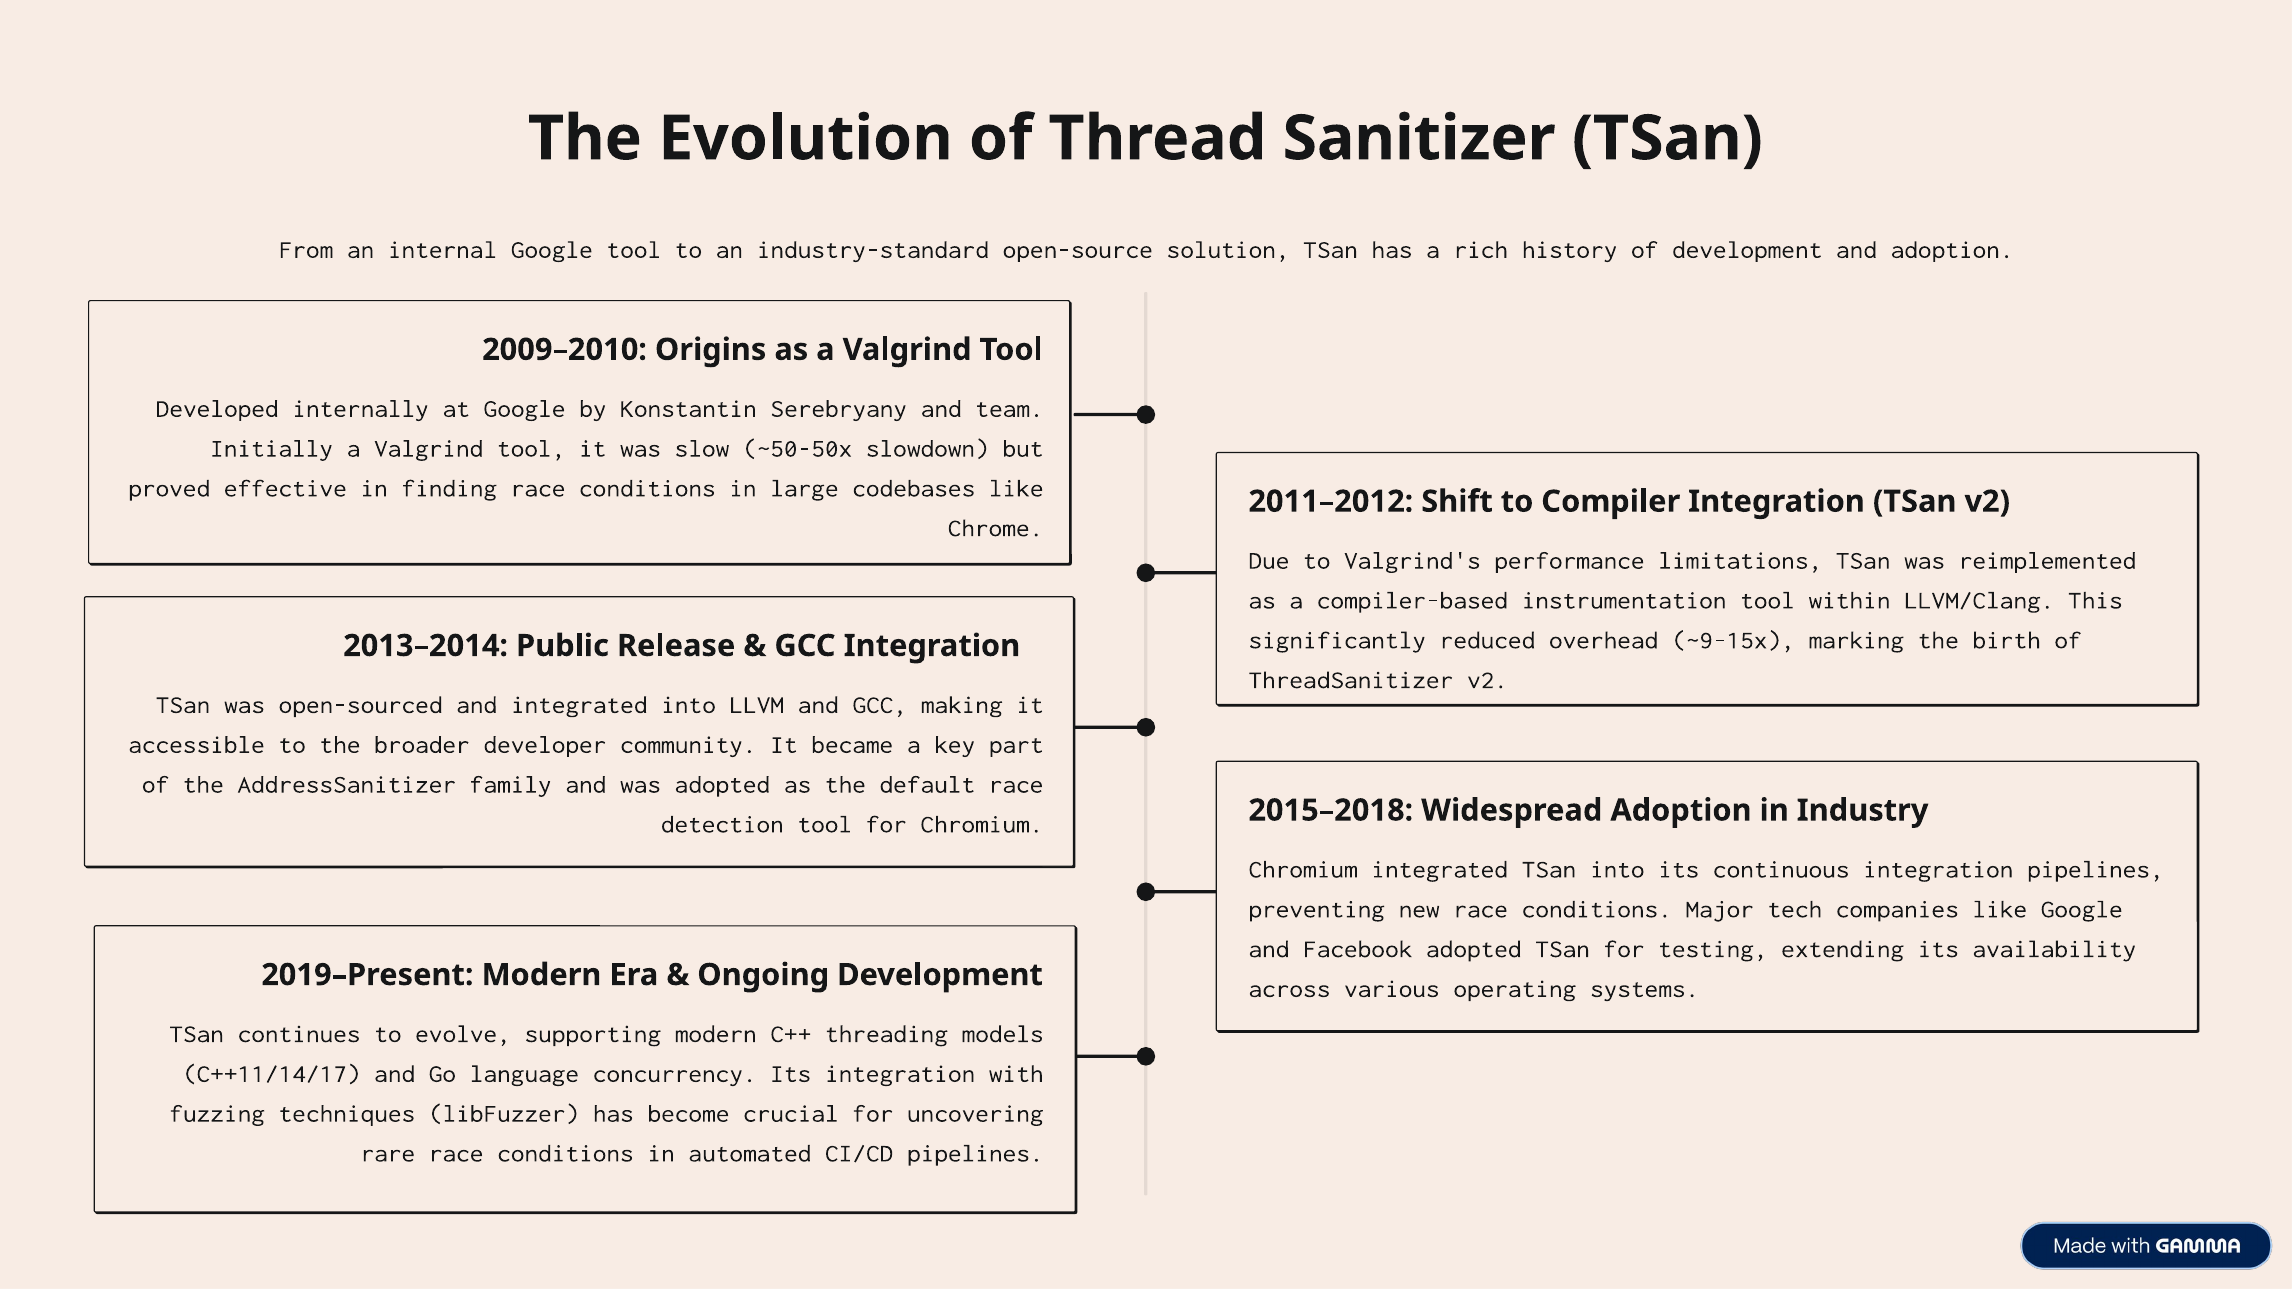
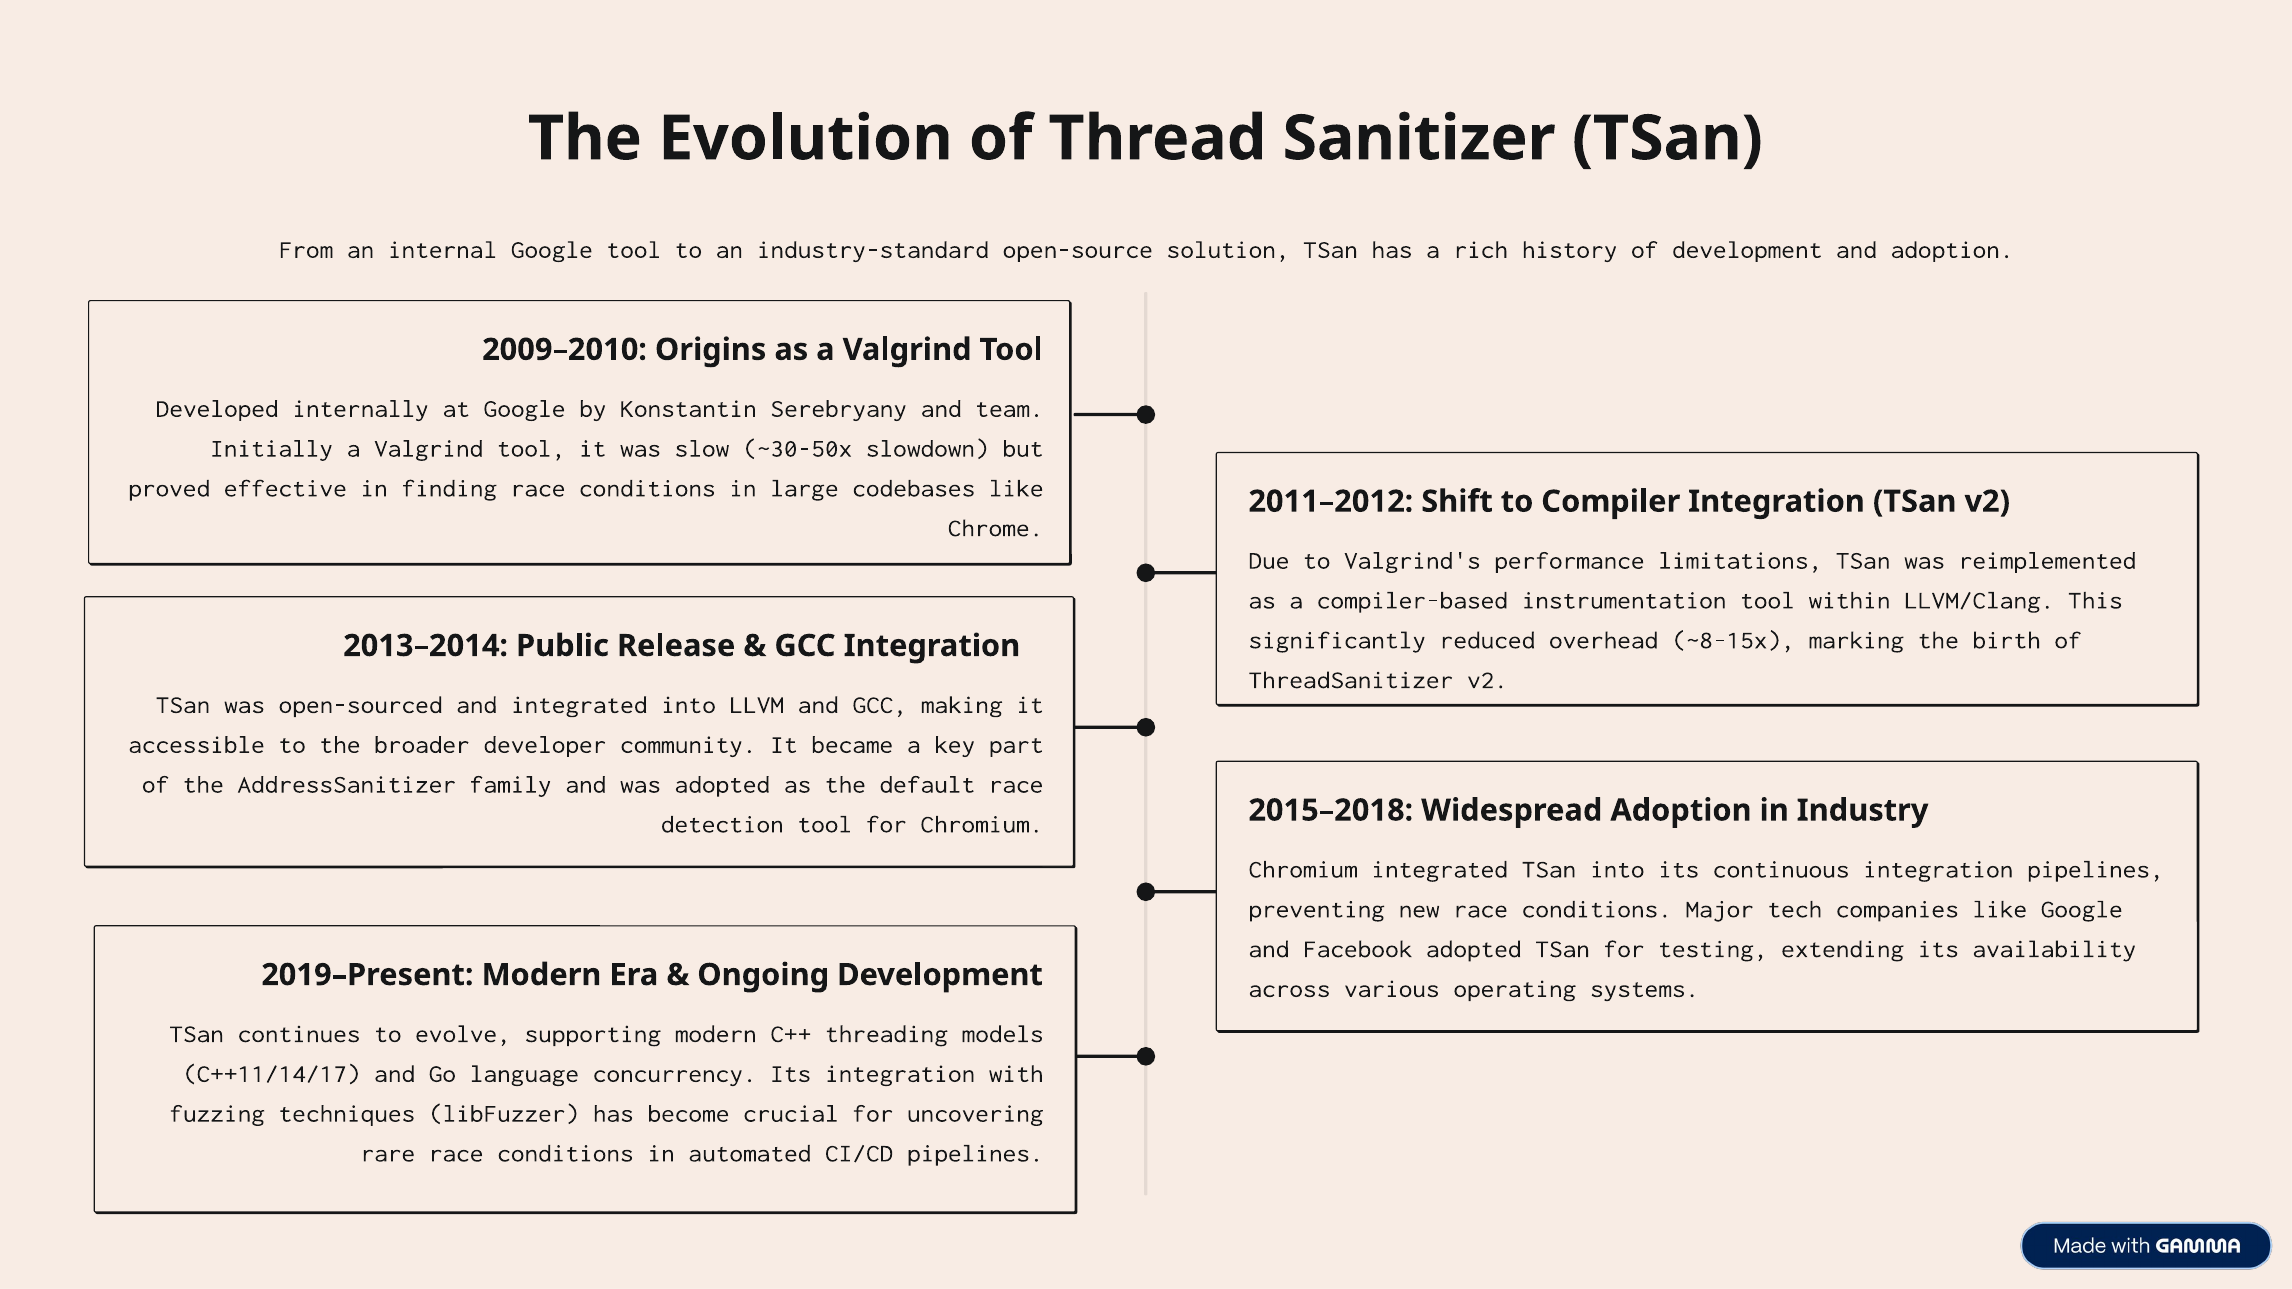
~50-50x: ~50-50x -> ~30-50x
~9-15x: ~9-15x -> ~8-15x
